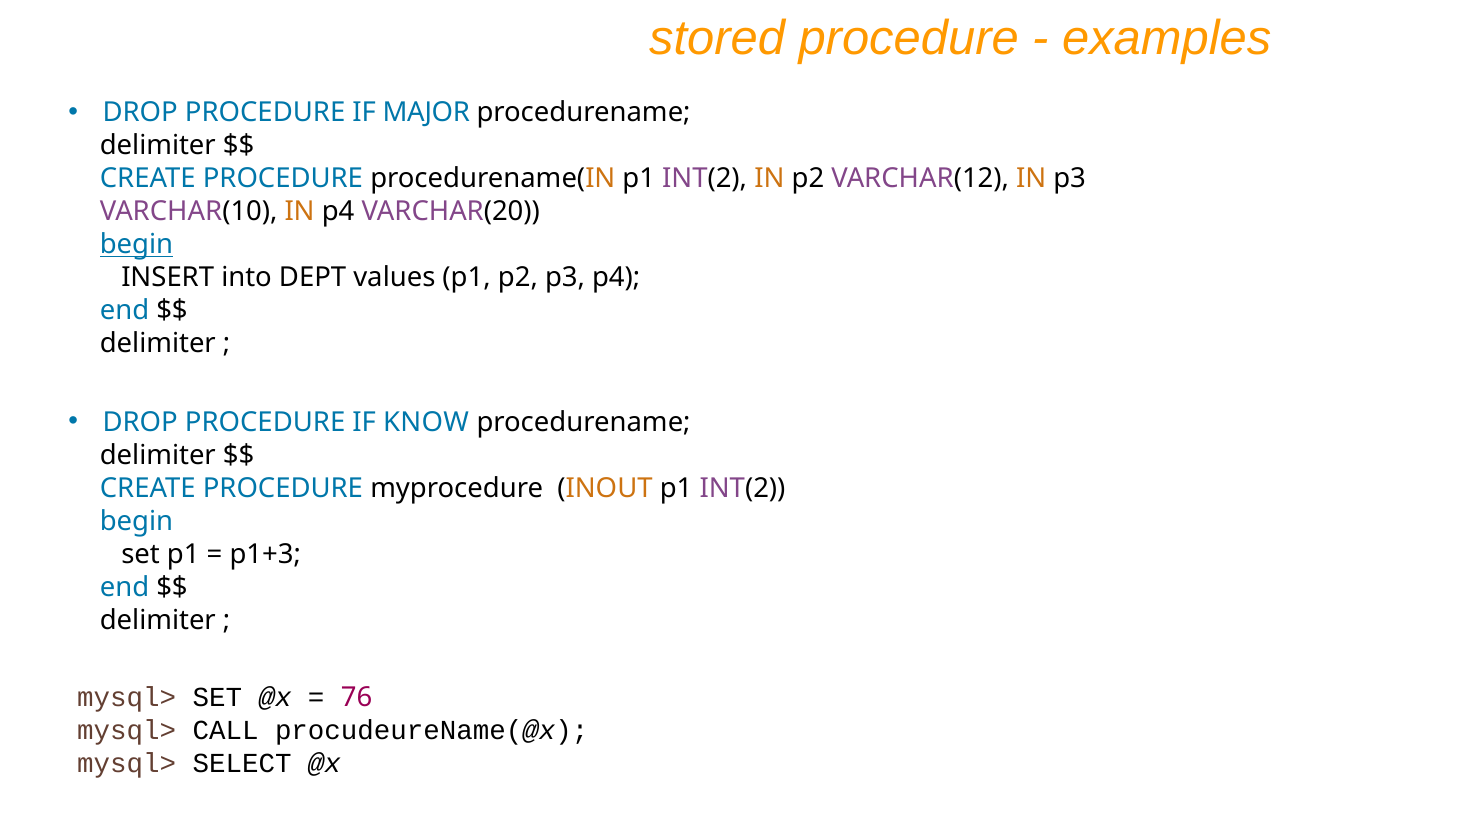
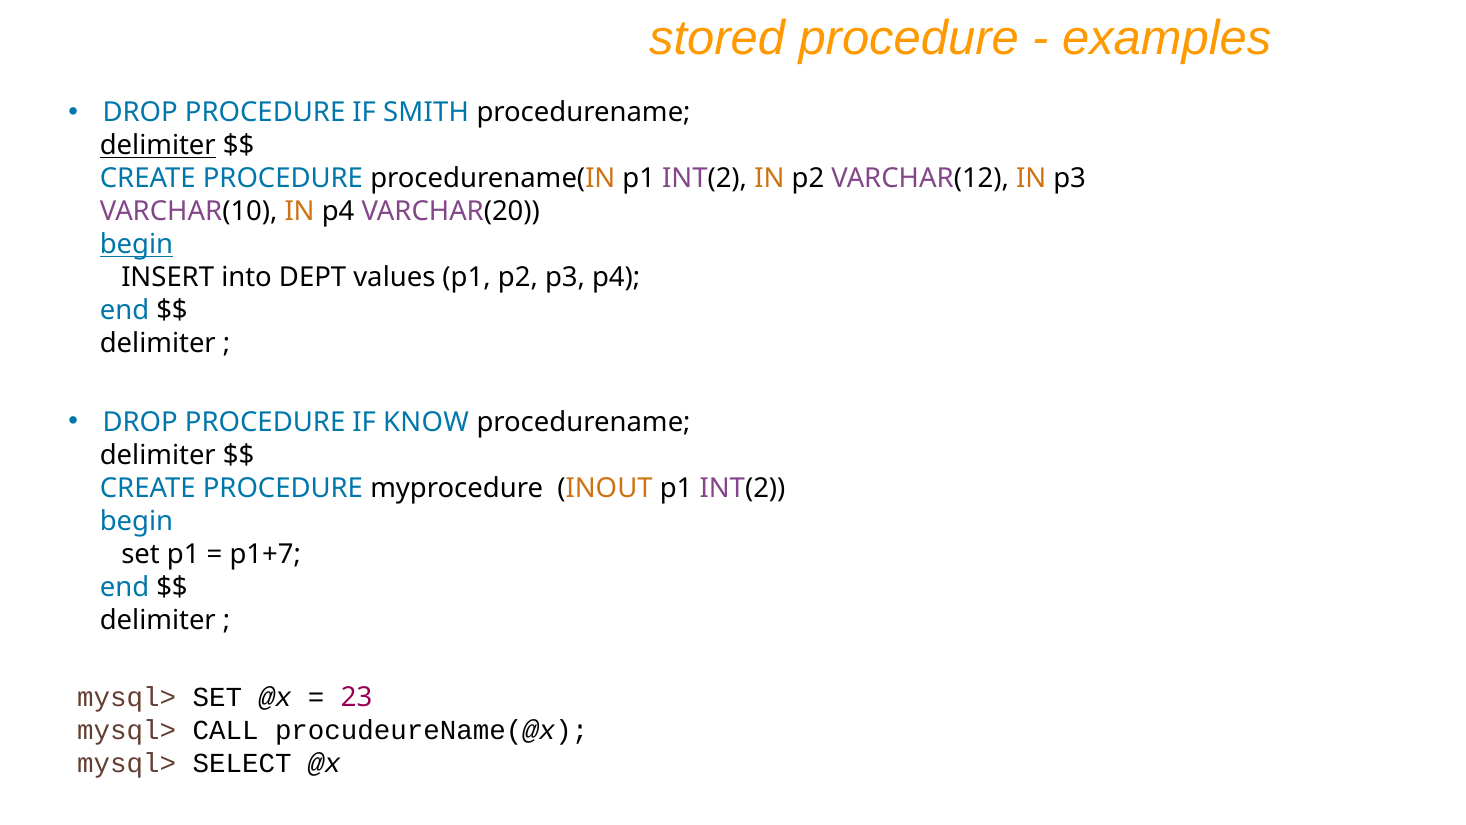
MAJOR: MAJOR -> SMITH
delimiter at (158, 146) underline: none -> present
p1+3: p1+3 -> p1+7
76: 76 -> 23
